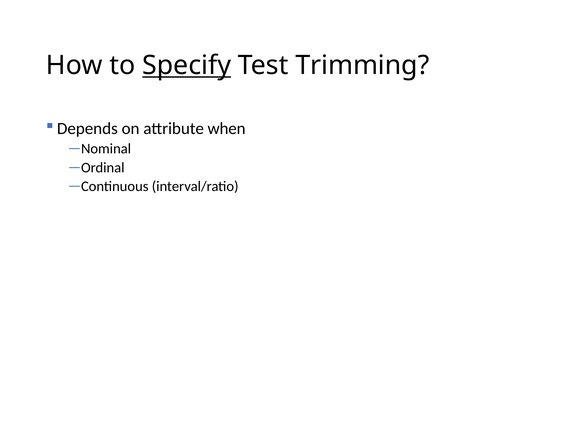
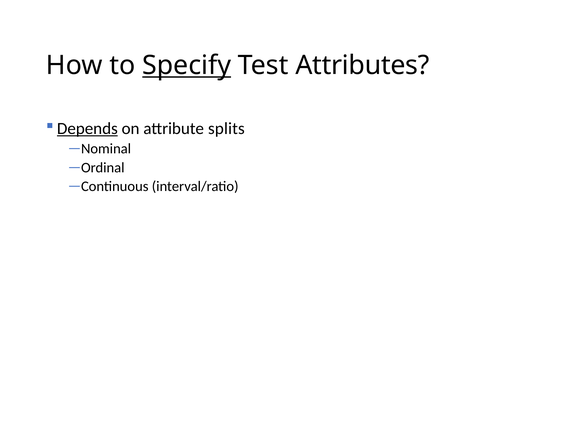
Trimming: Trimming -> Attributes
Depends underline: none -> present
when: when -> splits
